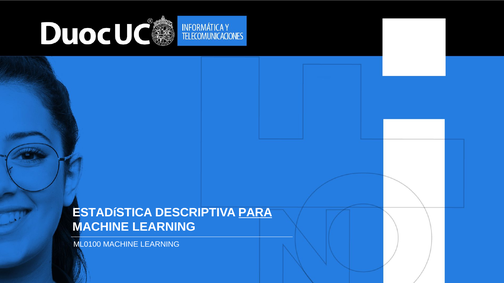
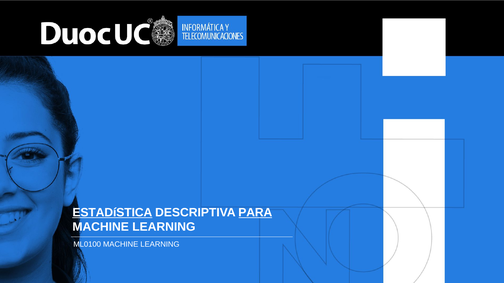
ESTADíSTICA underline: none -> present
